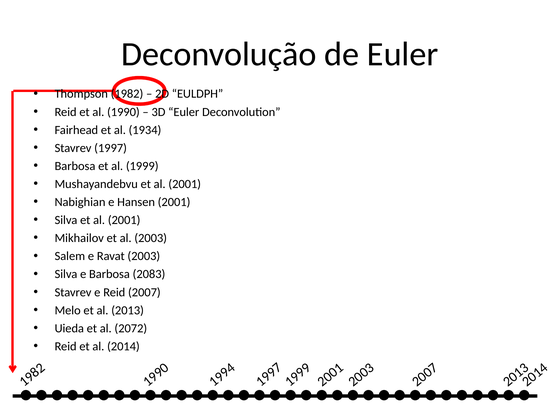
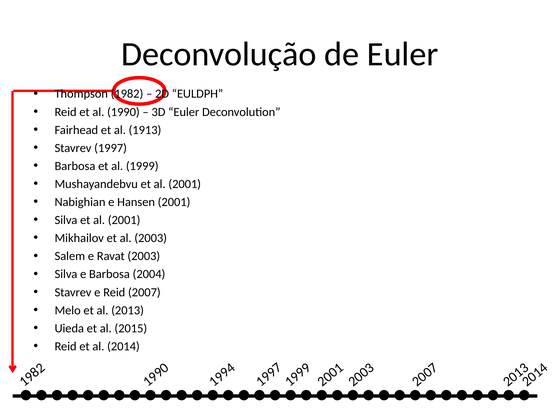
1934: 1934 -> 1913
2083: 2083 -> 2004
2072: 2072 -> 2015
